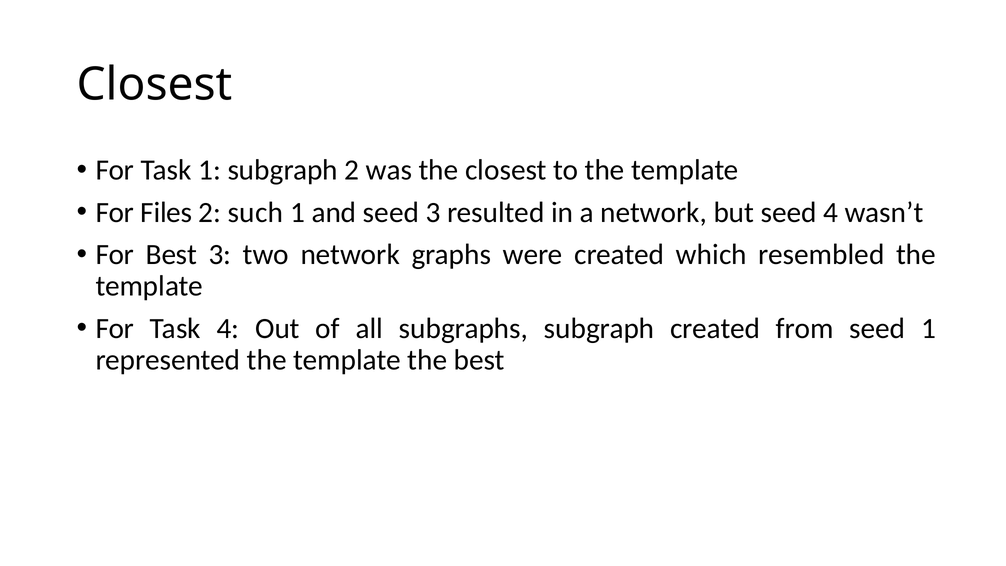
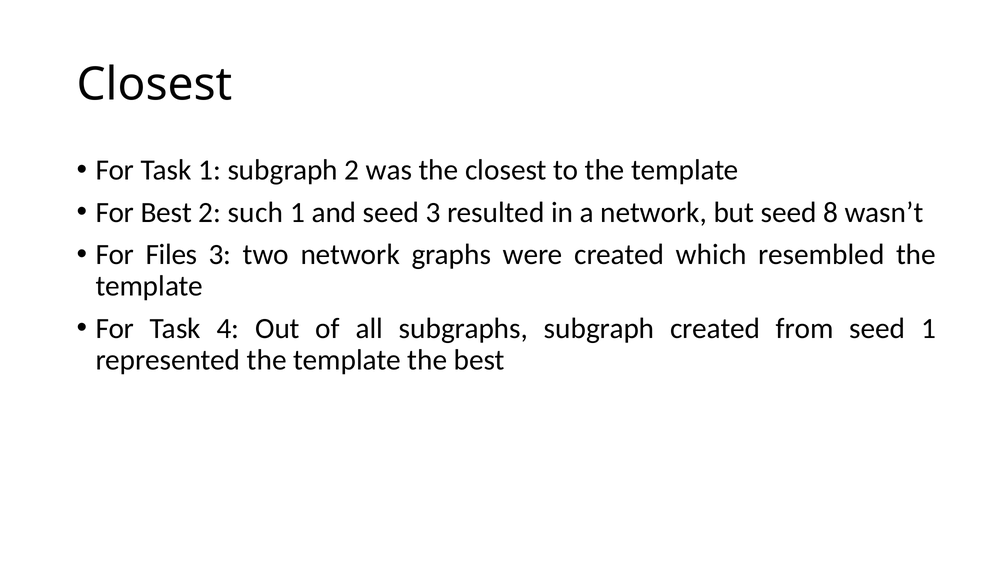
For Files: Files -> Best
seed 4: 4 -> 8
For Best: Best -> Files
